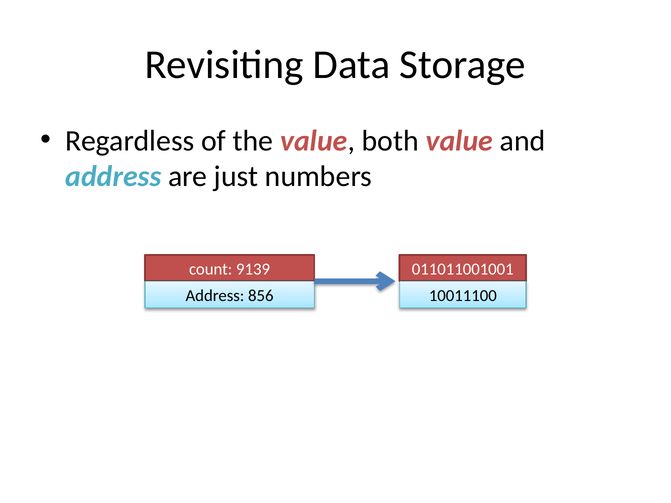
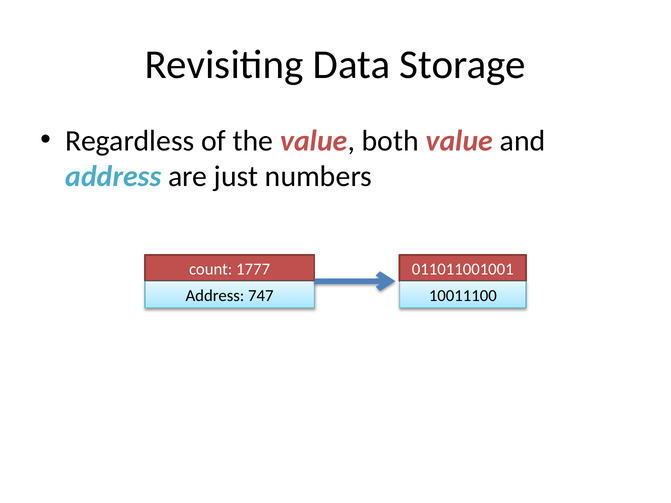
9139: 9139 -> 1777
856: 856 -> 747
